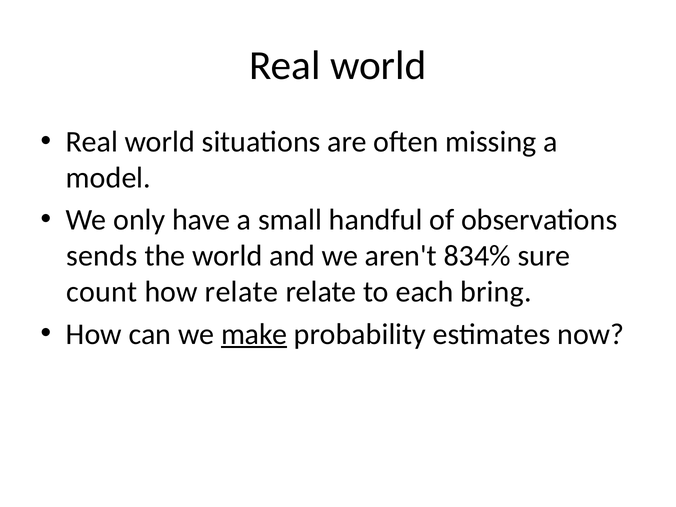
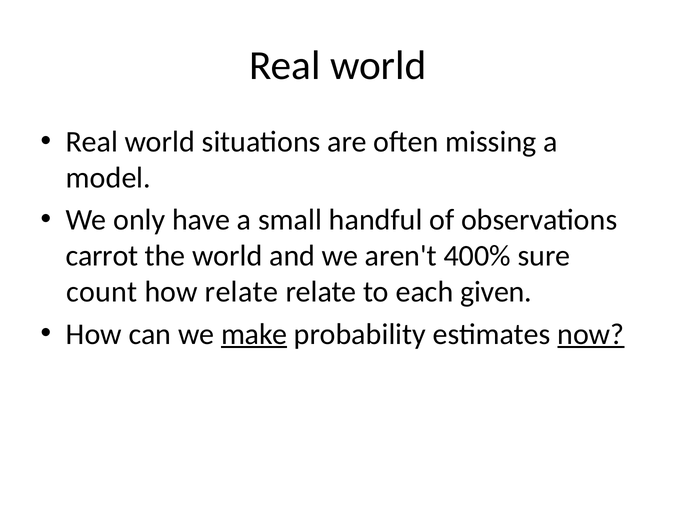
sends: sends -> carrot
834%: 834% -> 400%
bring: bring -> given
now underline: none -> present
